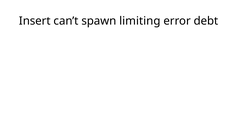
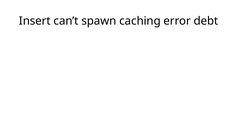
limiting: limiting -> caching
